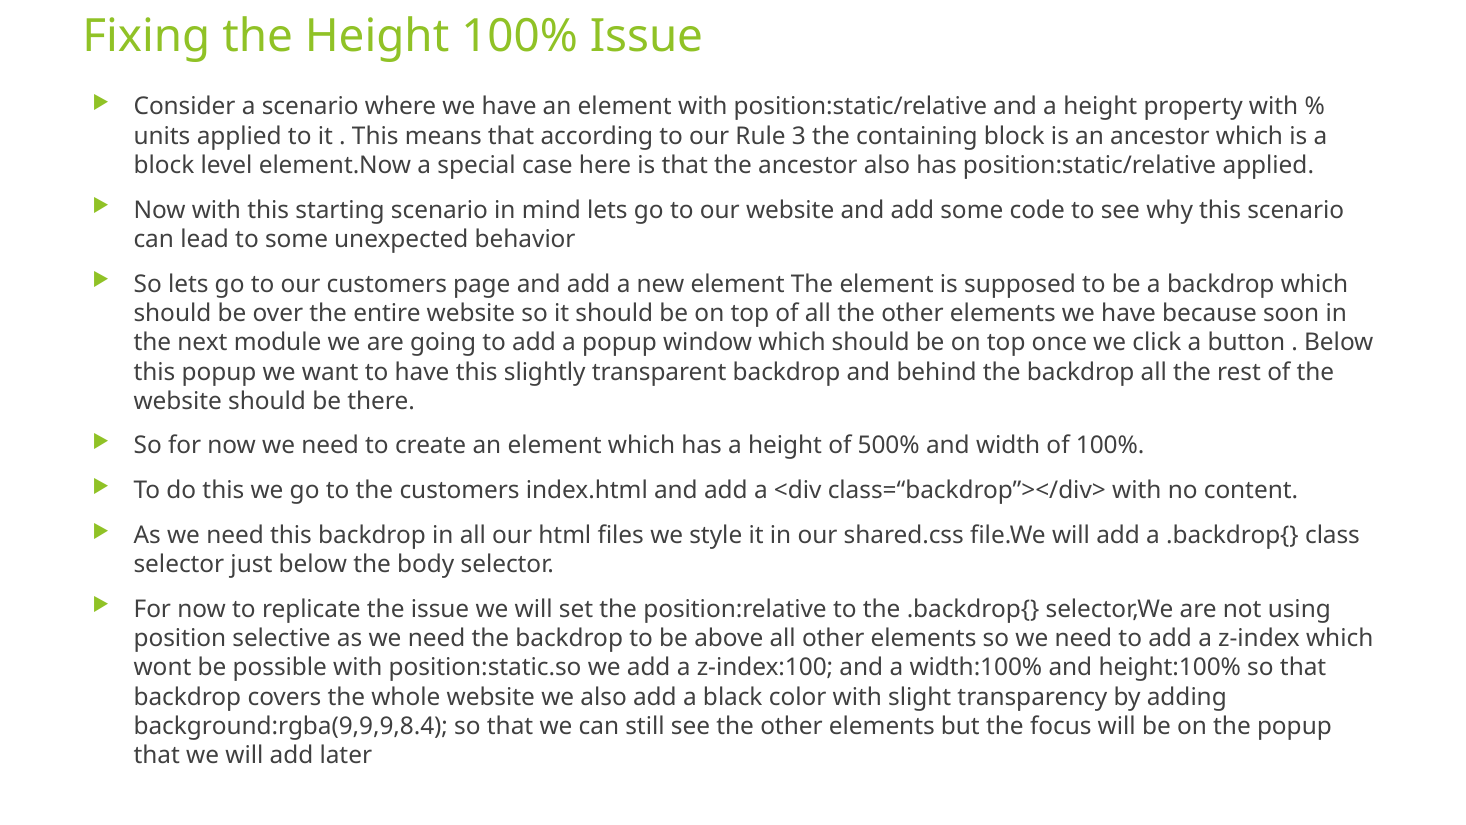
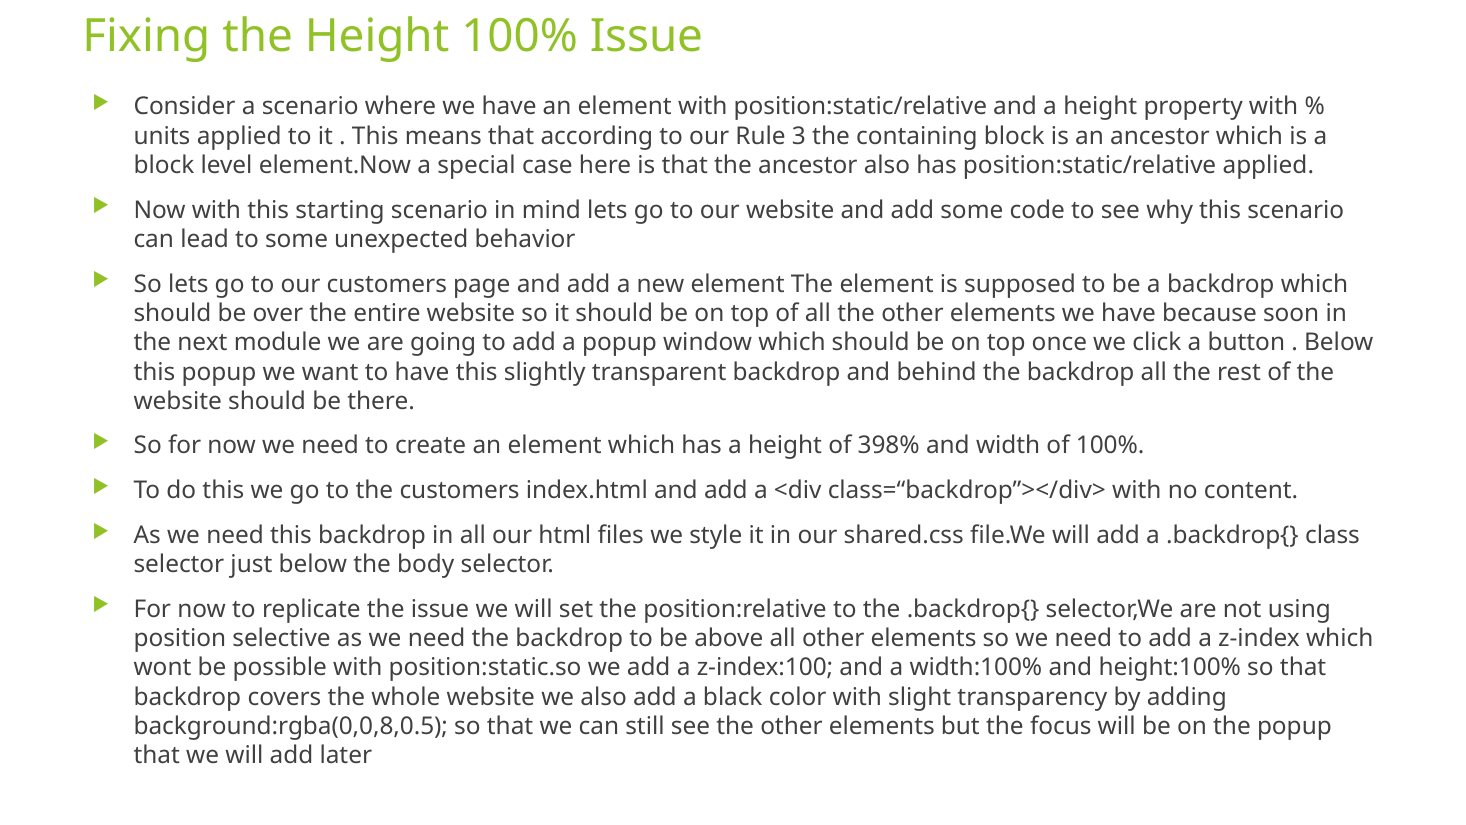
500%: 500% -> 398%
background:rgba(9,9,9,8.4: background:rgba(9,9,9,8.4 -> background:rgba(0,0,8,0.5
